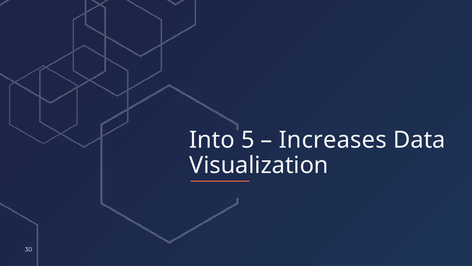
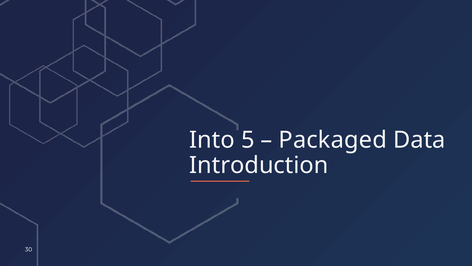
Increases: Increases -> Packaged
Visualization: Visualization -> Introduction
